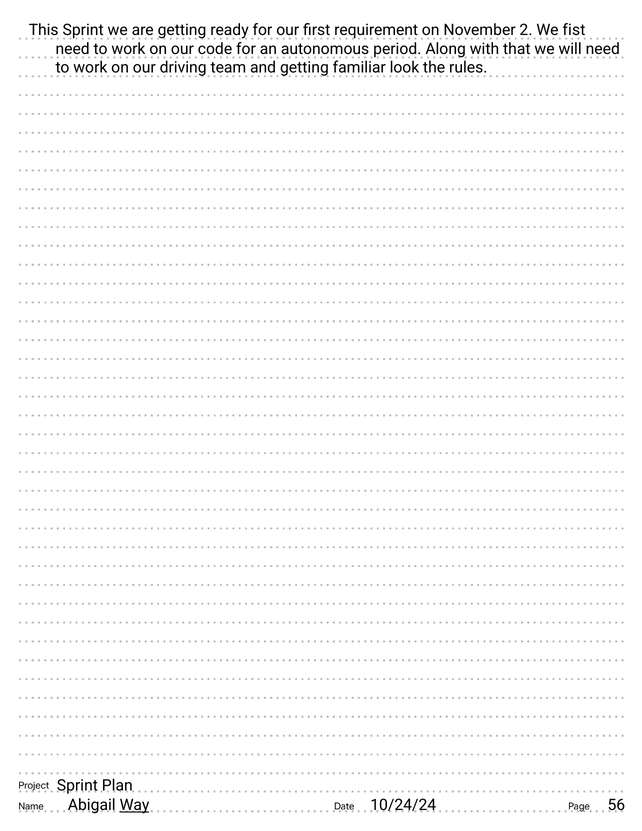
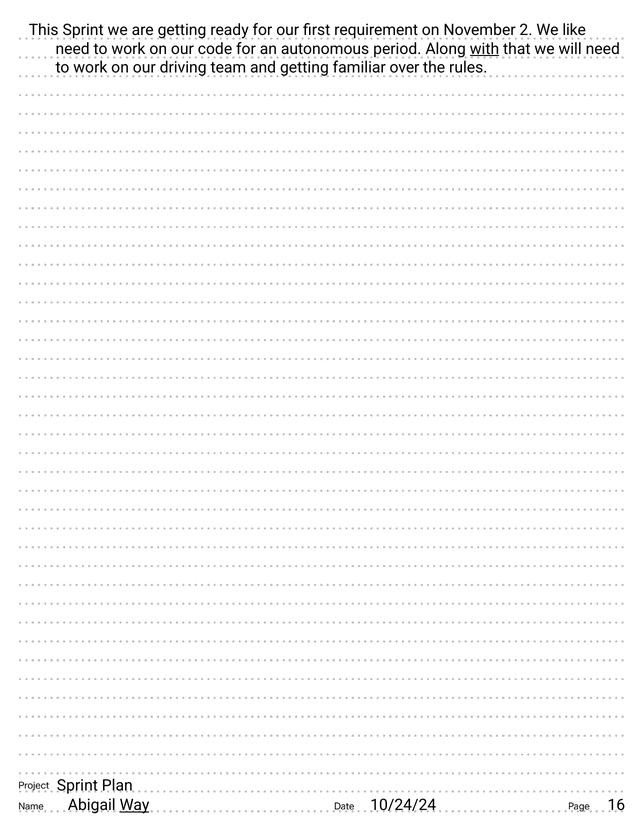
fist: fist -> like
with underline: none -> present
look: look -> over
56: 56 -> 16
